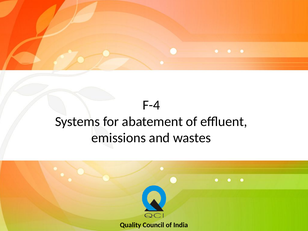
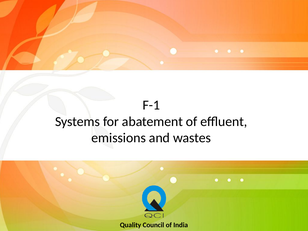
F-4: F-4 -> F-1
